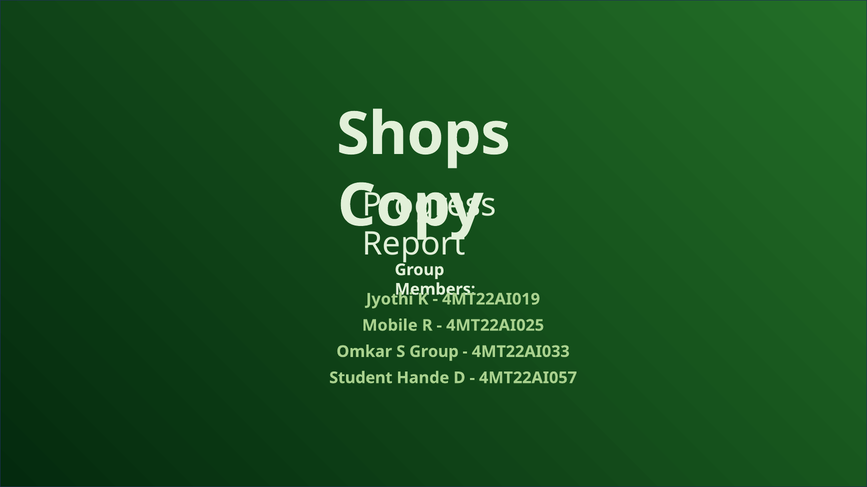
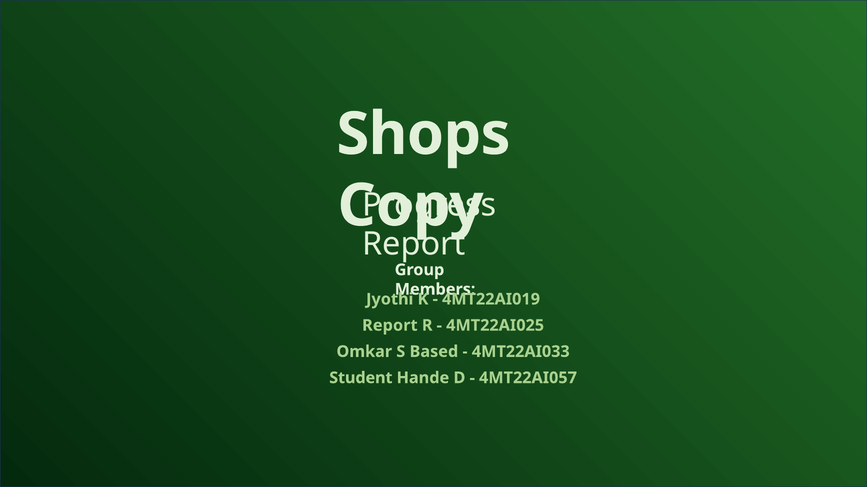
Mobile at (390, 326): Mobile -> Report
S Group: Group -> Based
